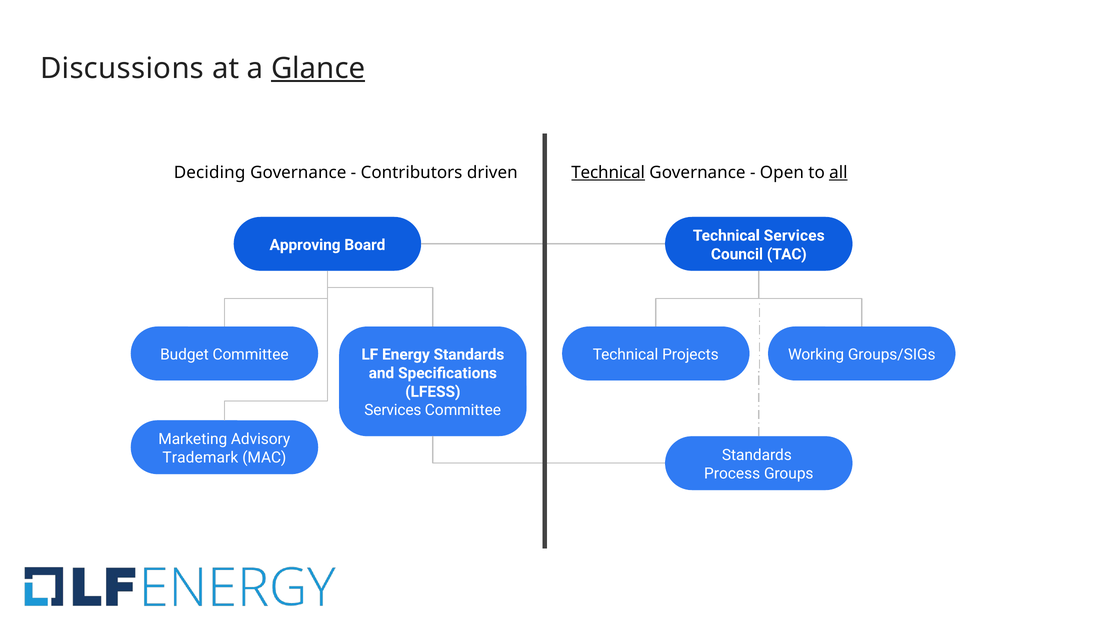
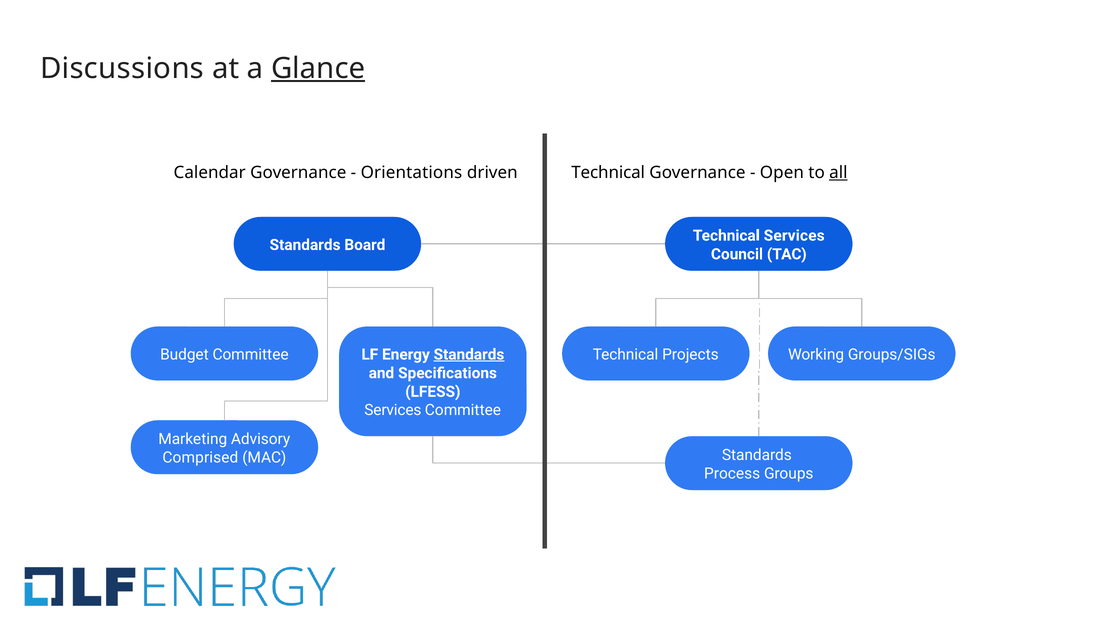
Deciding: Deciding -> Calendar
Contributors: Contributors -> Orientations
Technical at (608, 173) underline: present -> none
Approving at (305, 245): Approving -> Standards
Standards at (469, 354) underline: none -> present
Trademark: Trademark -> Comprised
